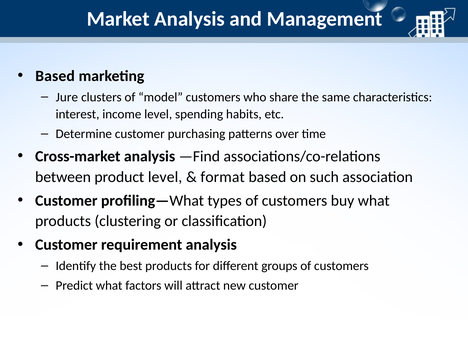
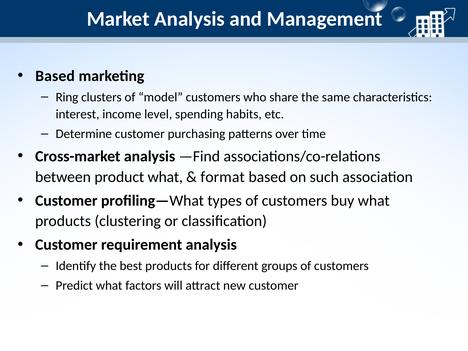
Jure: Jure -> Ring
product level: level -> what
